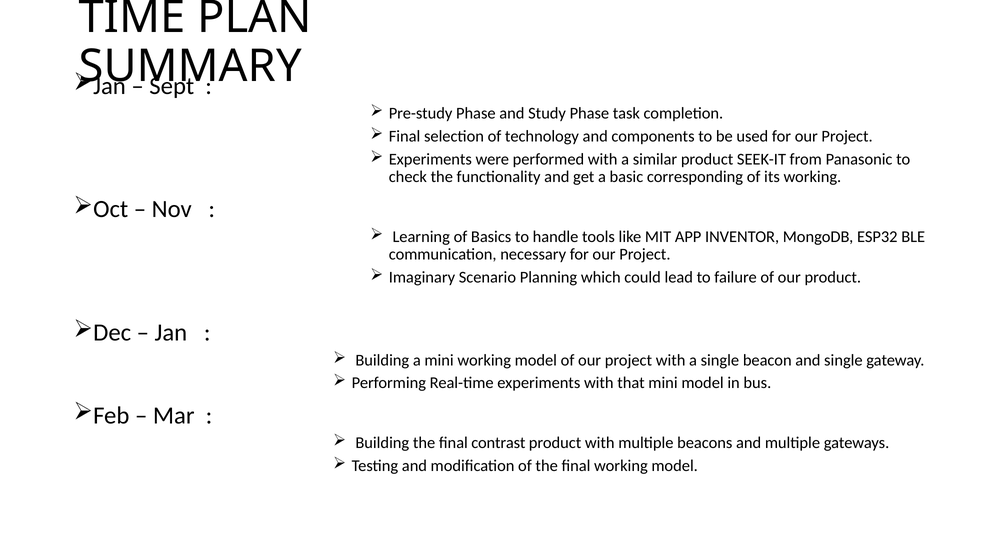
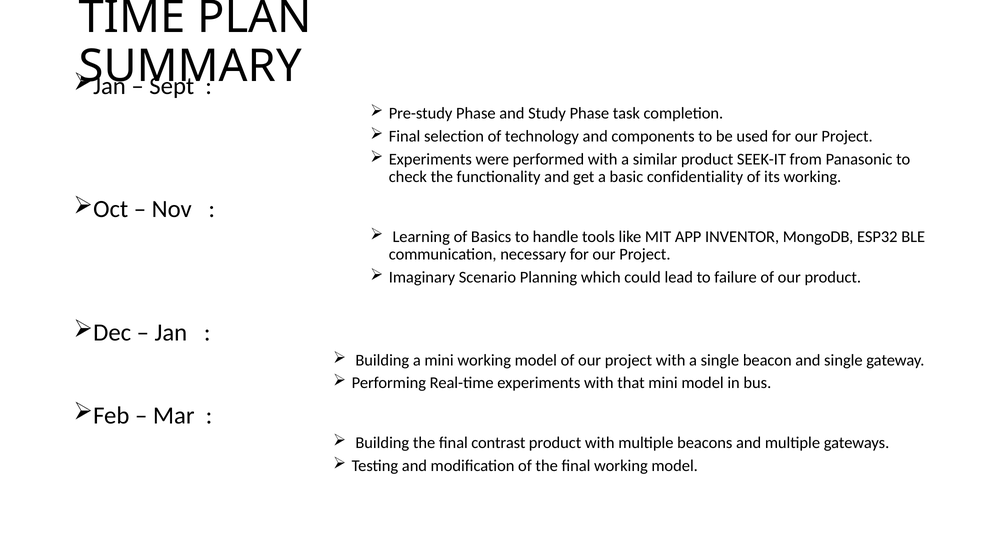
corresponding: corresponding -> confidentiality
